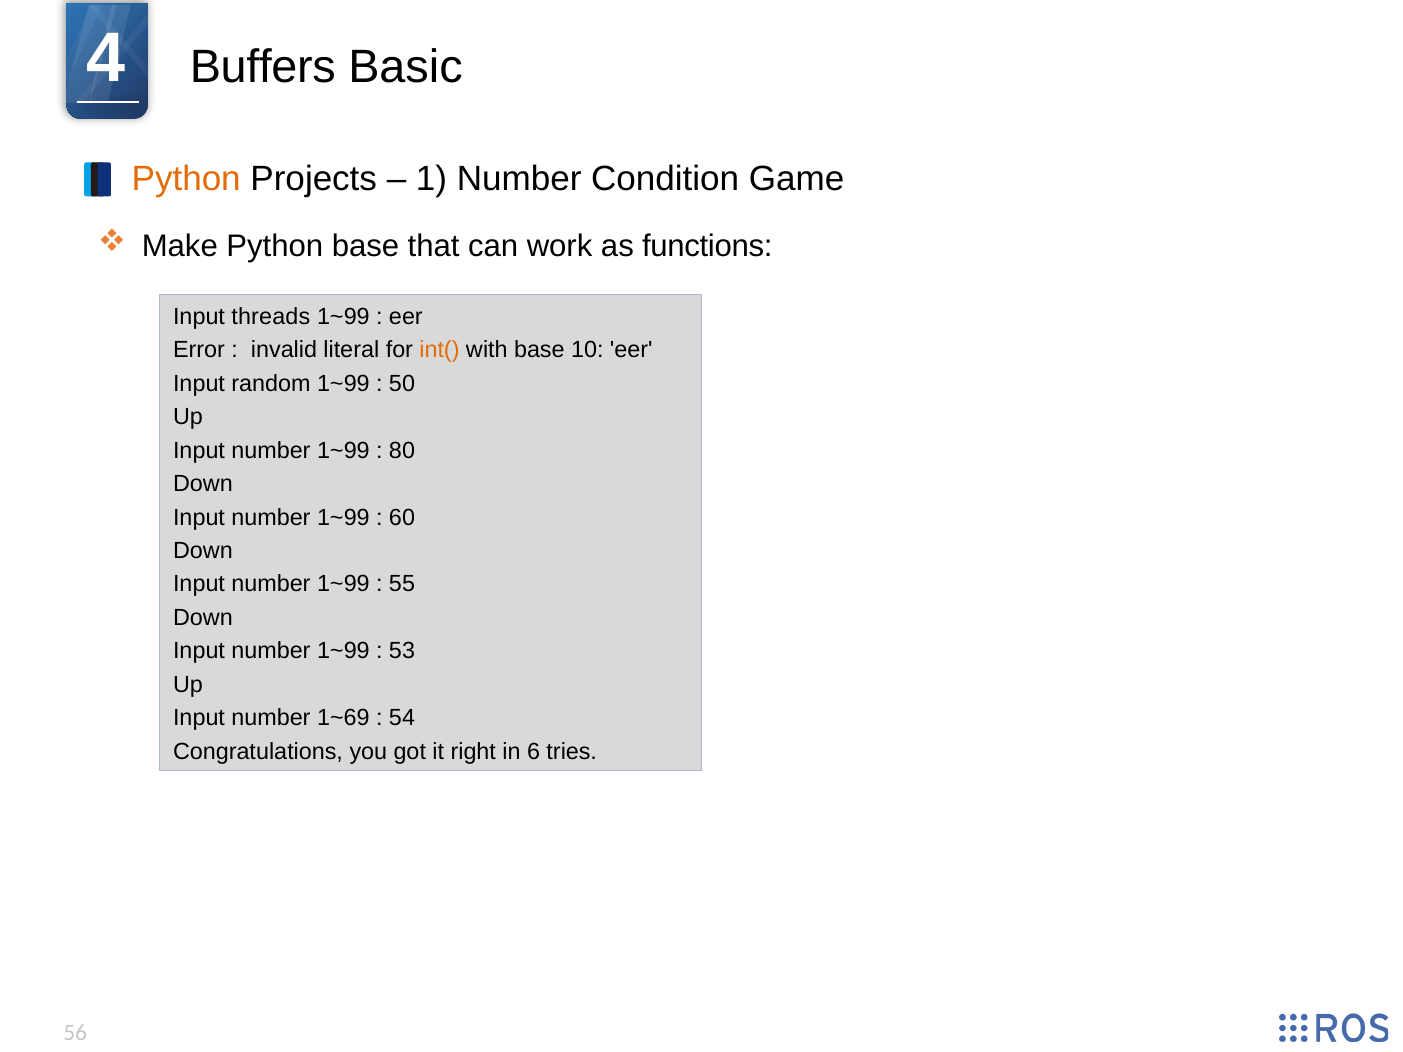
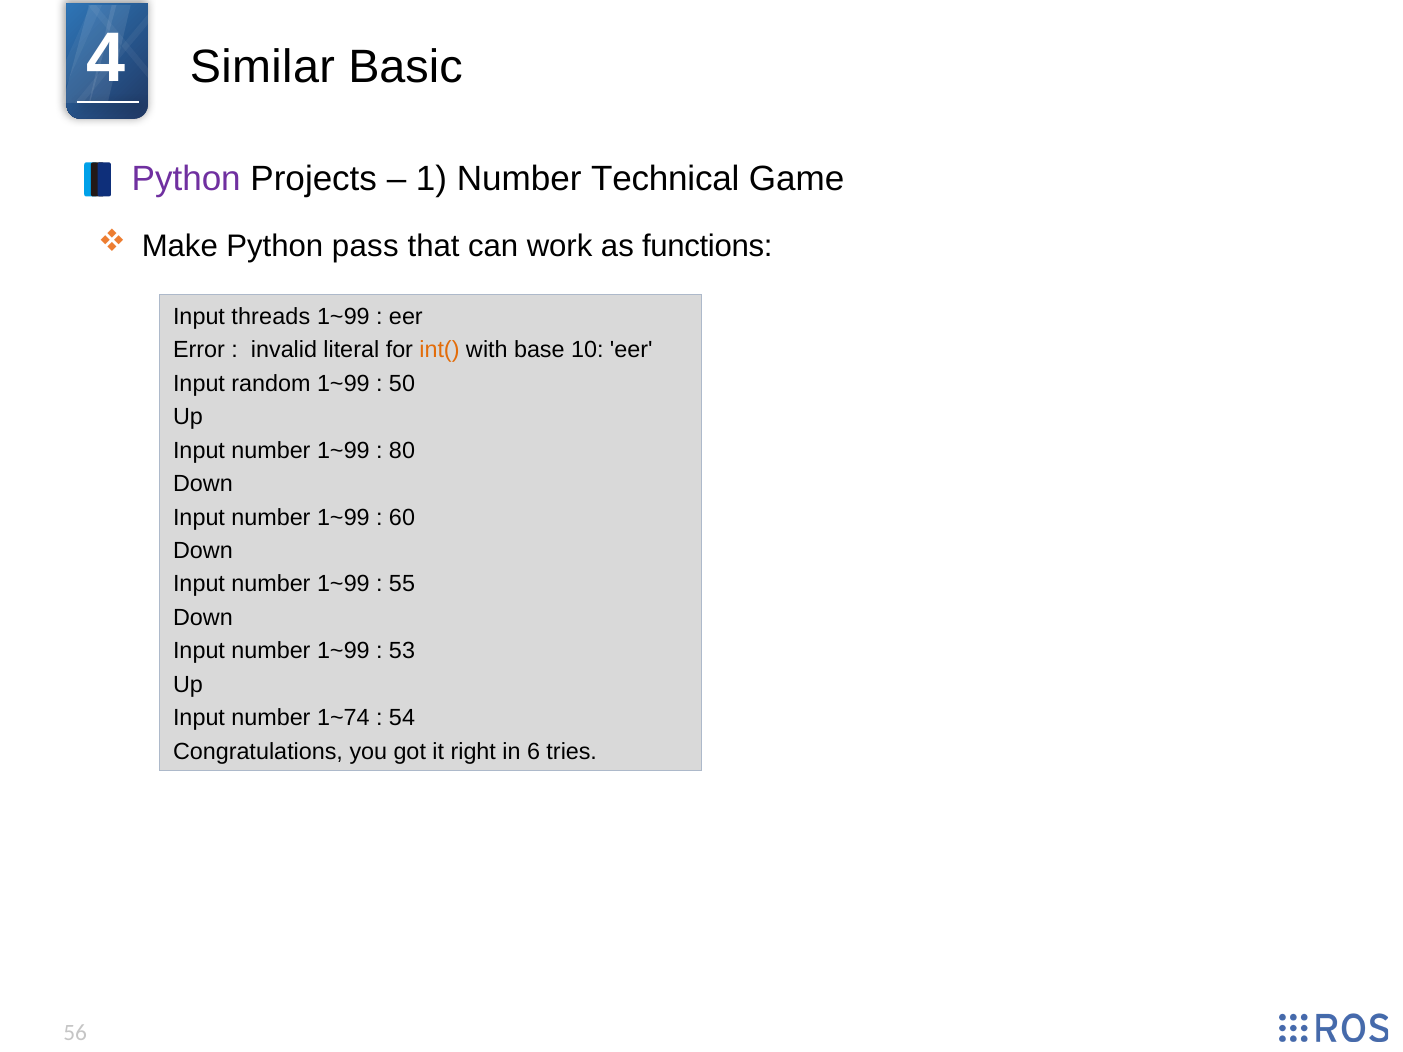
Buffers: Buffers -> Similar
Python at (186, 179) colour: orange -> purple
Condition: Condition -> Technical
Python base: base -> pass
1~69: 1~69 -> 1~74
